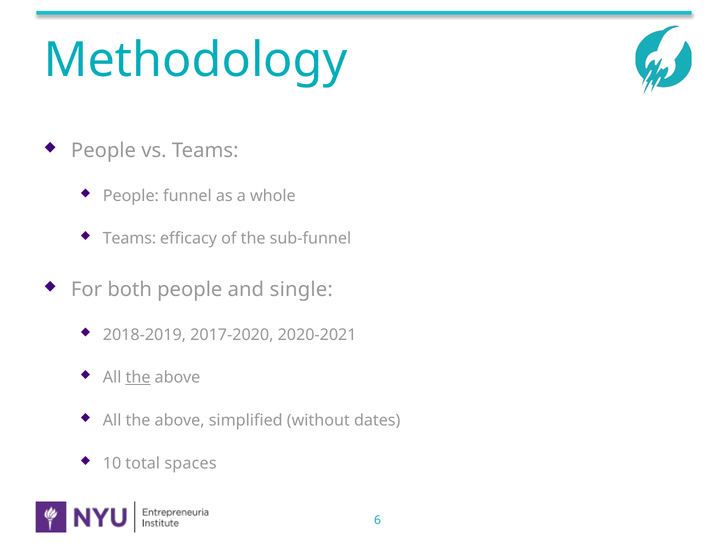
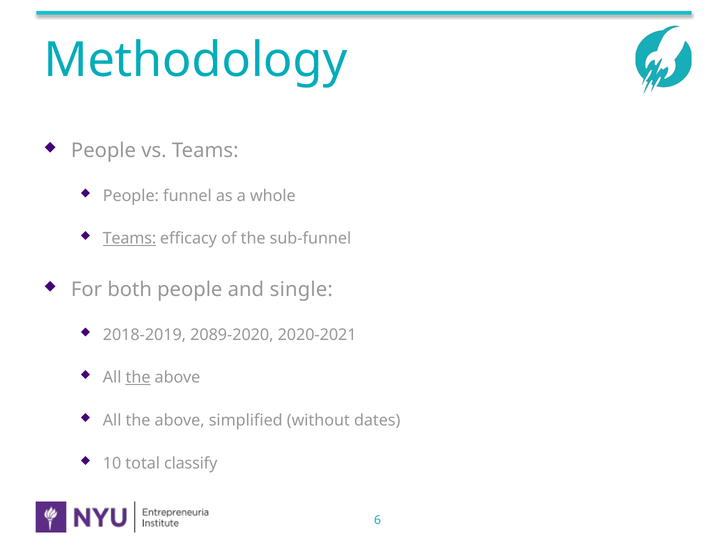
Teams at (129, 239) underline: none -> present
2017-2020: 2017-2020 -> 2089-2020
spaces: spaces -> classify
